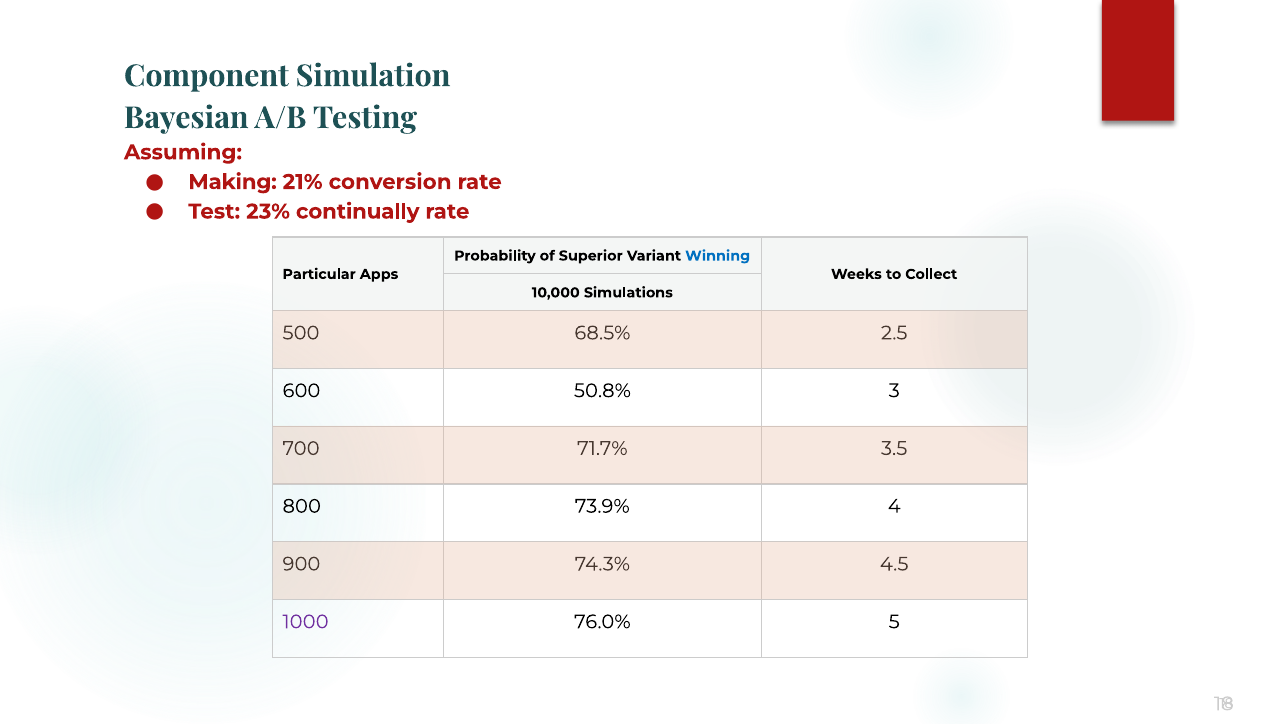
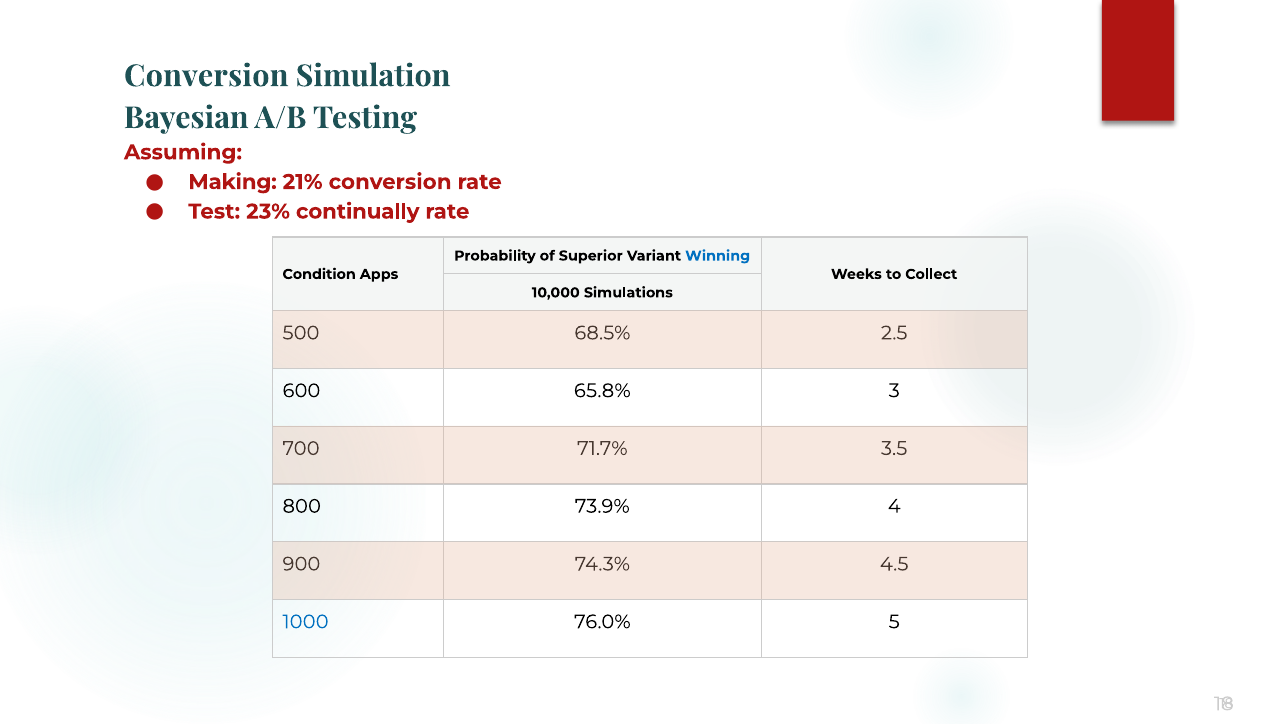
Component at (206, 76): Component -> Conversion
Particular: Particular -> Condition
50.8%: 50.8% -> 65.8%
1000 colour: purple -> blue
